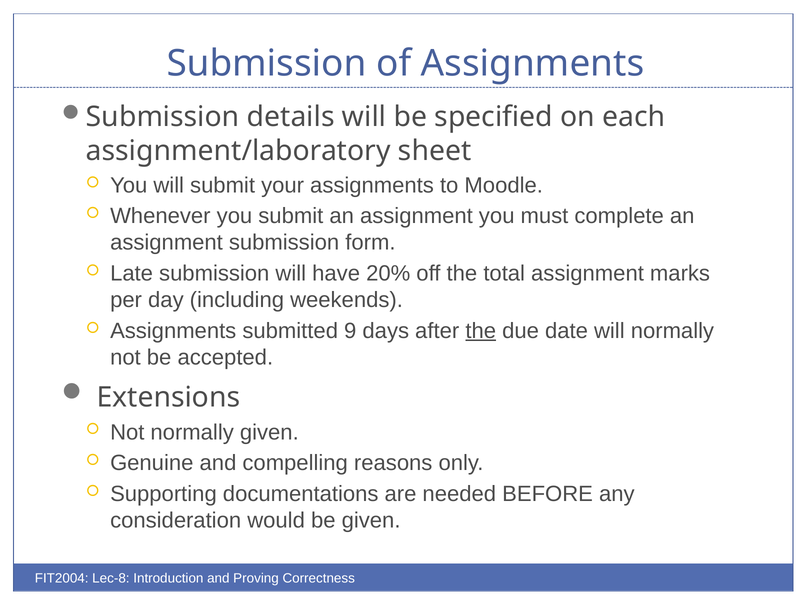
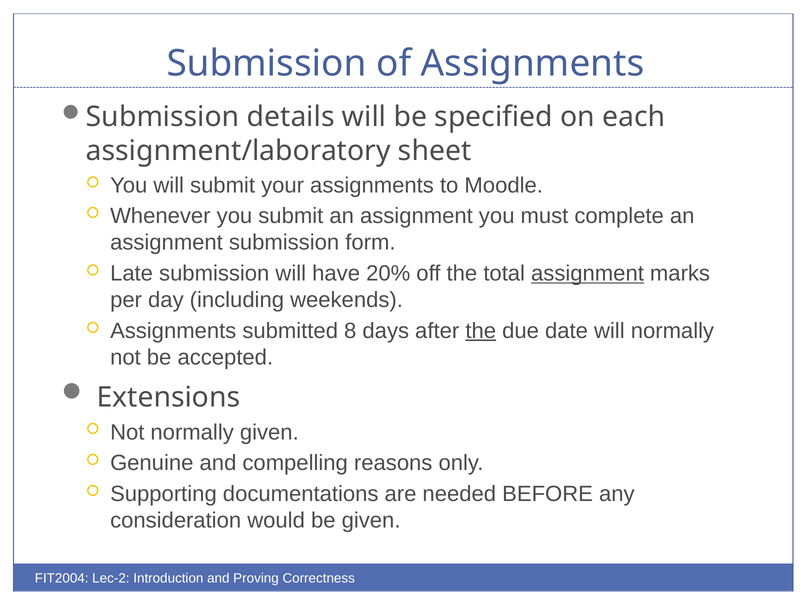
assignment at (587, 274) underline: none -> present
9: 9 -> 8
Lec-8: Lec-8 -> Lec-2
